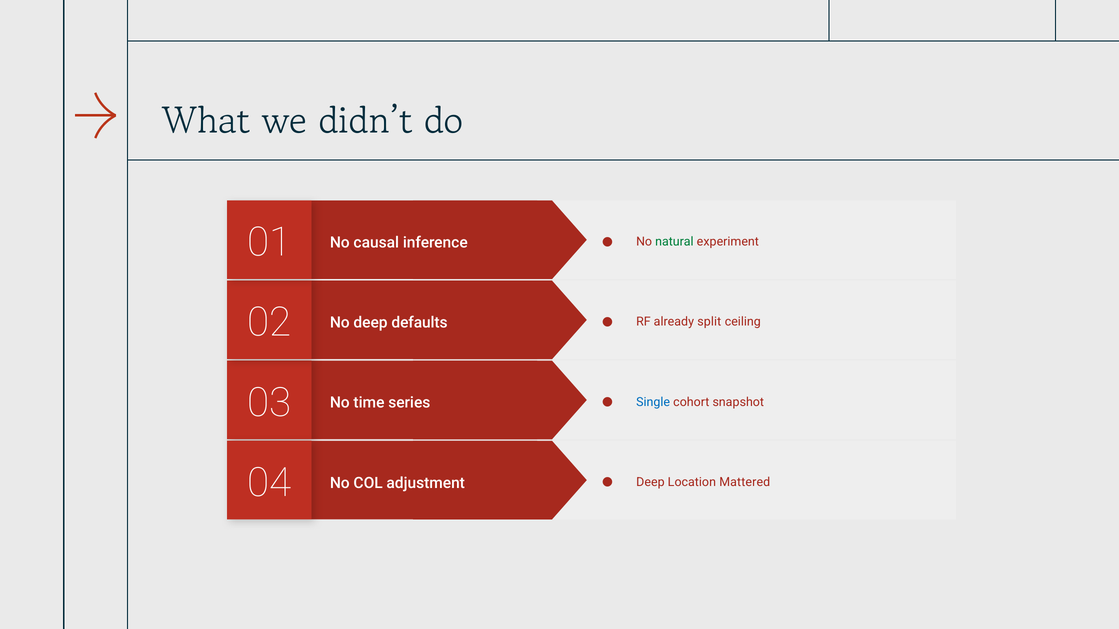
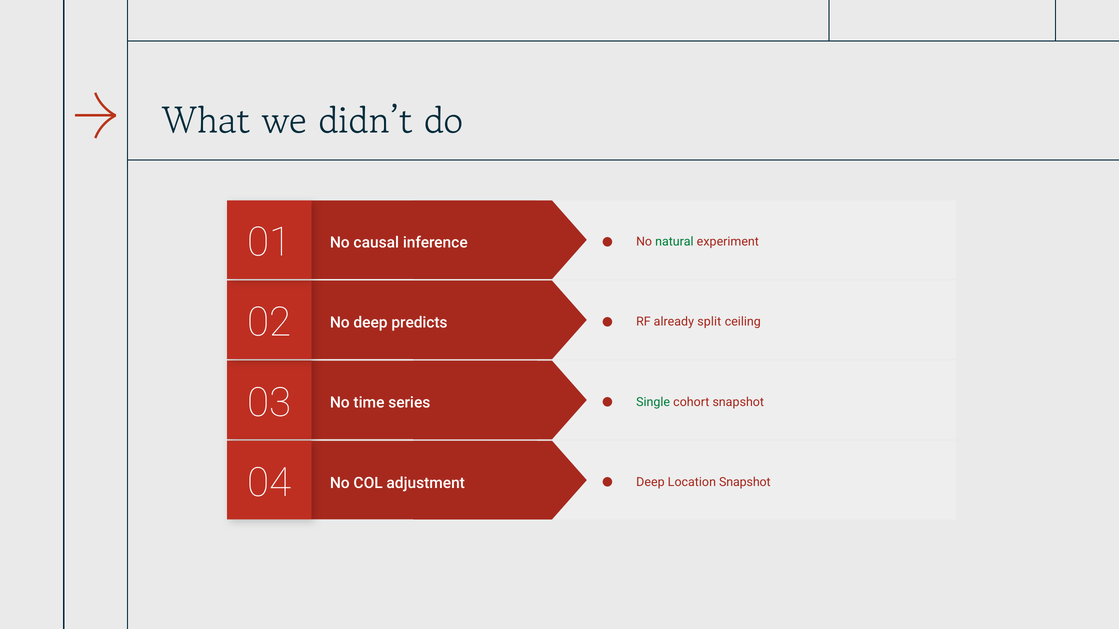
defaults: defaults -> predicts
Single colour: blue -> green
Location Mattered: Mattered -> Snapshot
